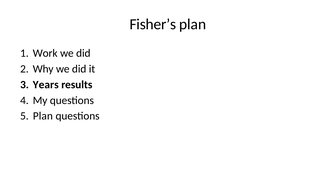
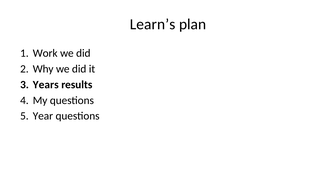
Fisher’s: Fisher’s -> Learn’s
Plan at (43, 116): Plan -> Year
